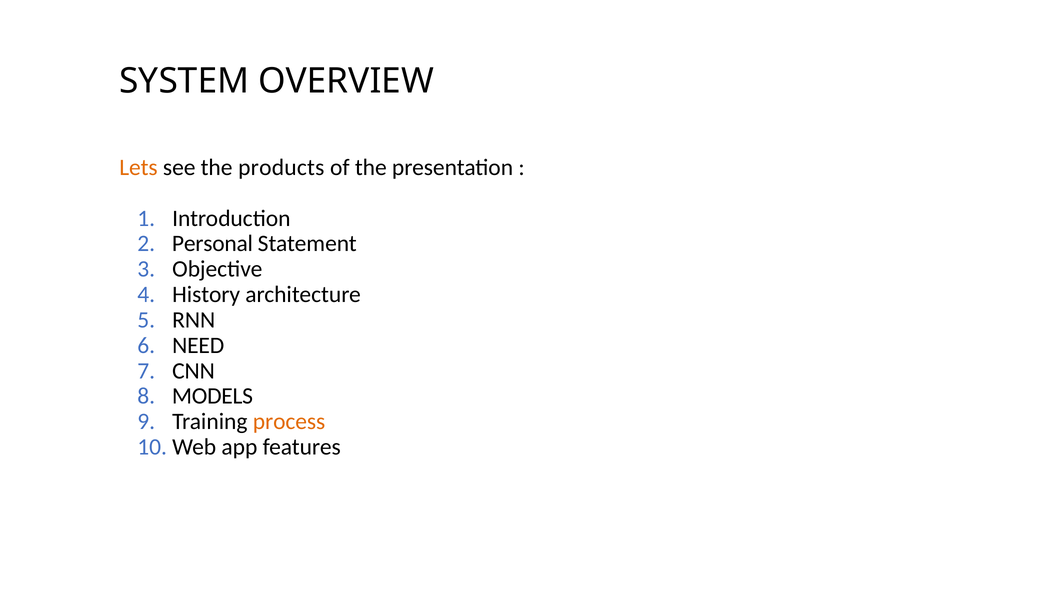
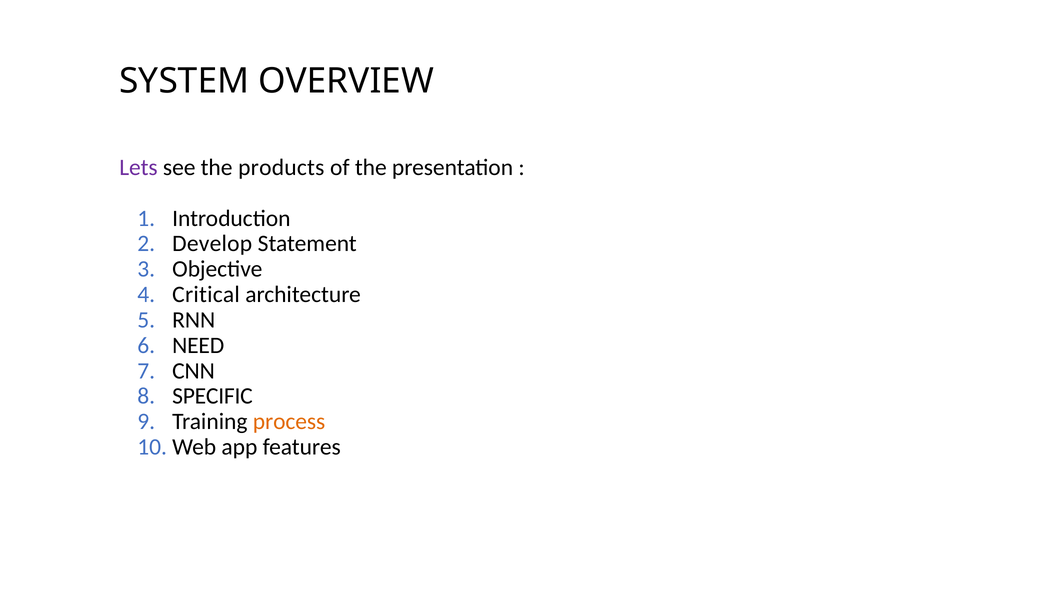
Lets colour: orange -> purple
Personal: Personal -> Develop
History: History -> Critical
MODELS: MODELS -> SPECIFIC
